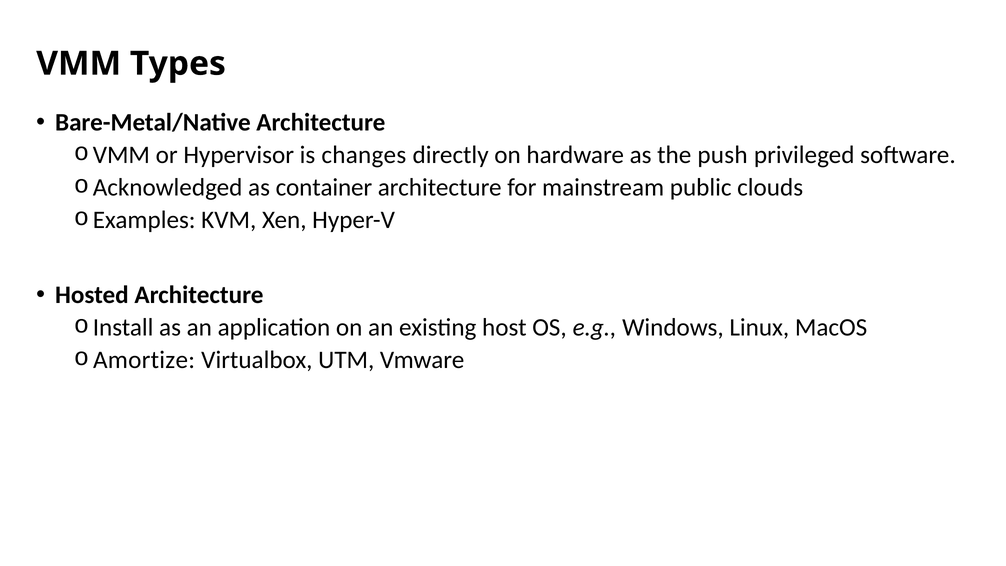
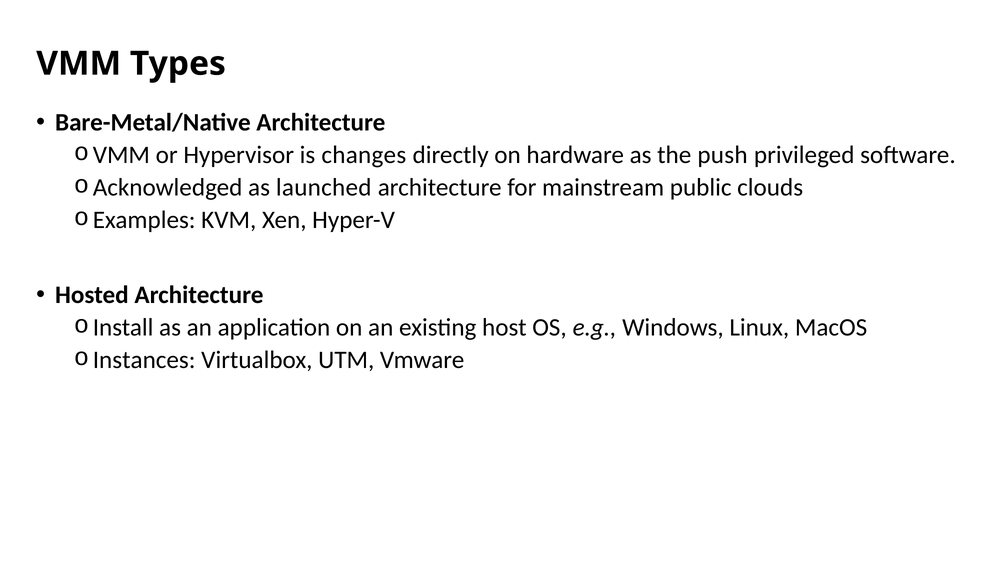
container: container -> launched
Amortize: Amortize -> Instances
